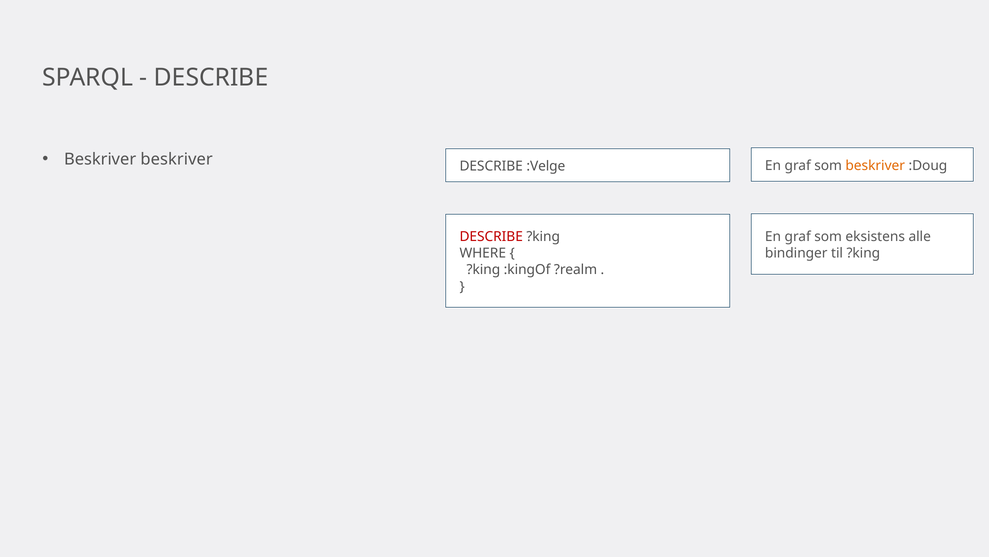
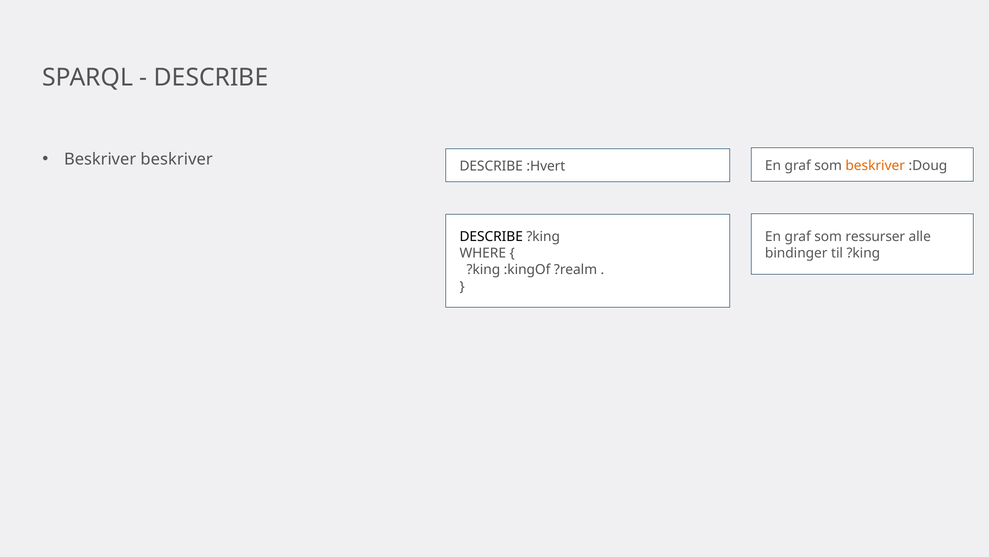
:Velge: :Velge -> :Hvert
eksistens: eksistens -> ressurser
DESCRIBE at (491, 237) colour: red -> black
